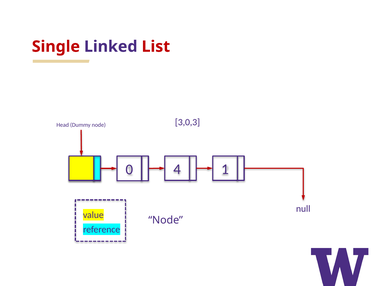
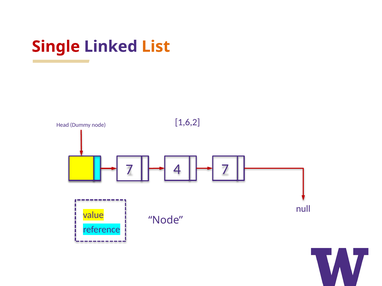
List colour: red -> orange
3,0,3: 3,0,3 -> 1,6,2
0 at (129, 170): 0 -> 7
4 1: 1 -> 7
